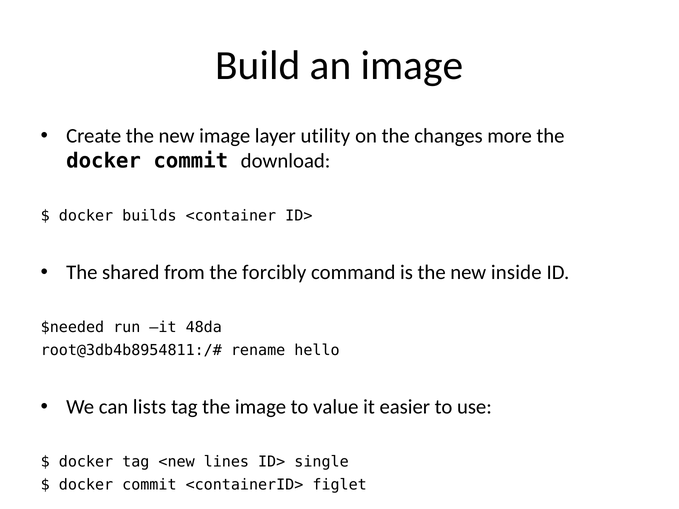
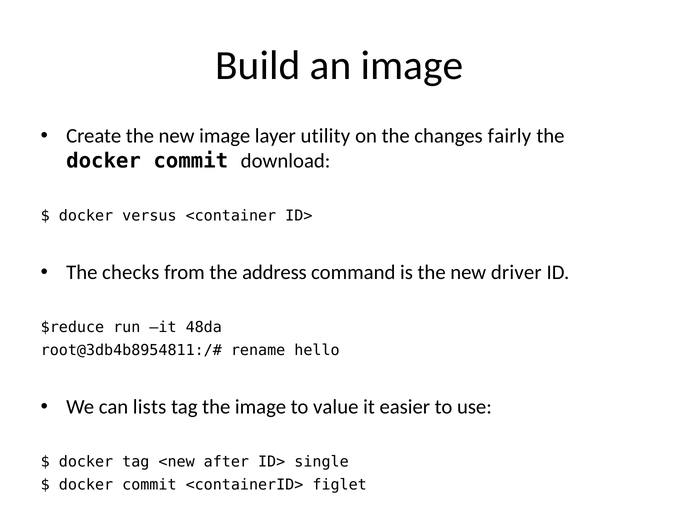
more: more -> fairly
builds: builds -> versus
shared: shared -> checks
forcibly: forcibly -> address
inside: inside -> driver
$needed: $needed -> $reduce
lines: lines -> after
